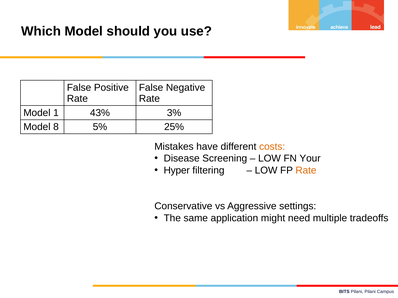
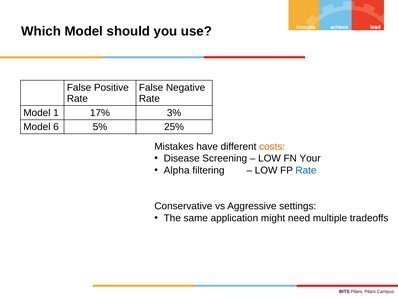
43%: 43% -> 17%
8: 8 -> 6
Hyper: Hyper -> Alpha
Rate at (306, 171) colour: orange -> blue
